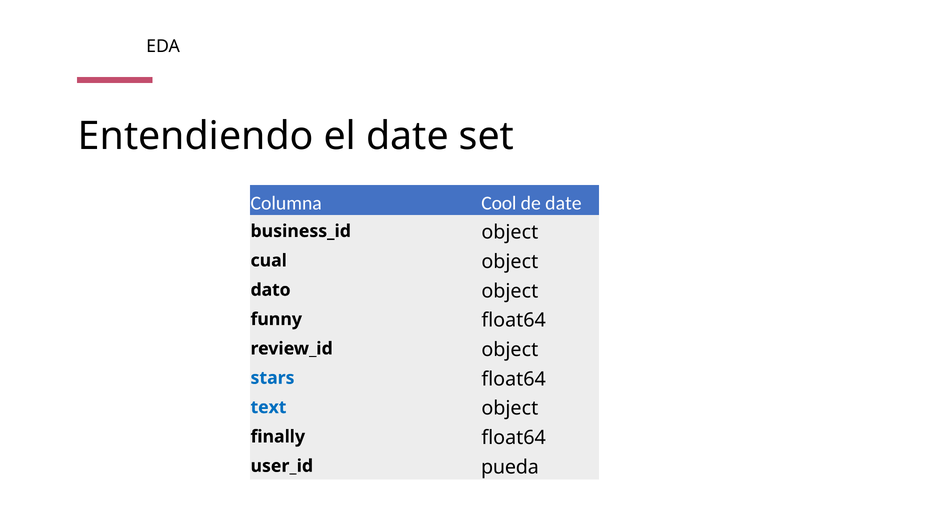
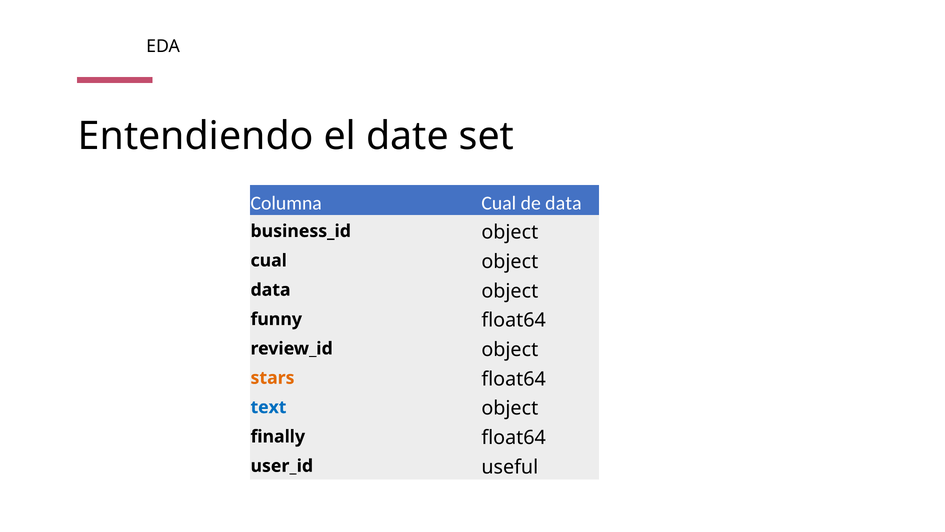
Columna Cool: Cool -> Cual
de date: date -> data
dato at (271, 290): dato -> data
stars colour: blue -> orange
pueda: pueda -> useful
